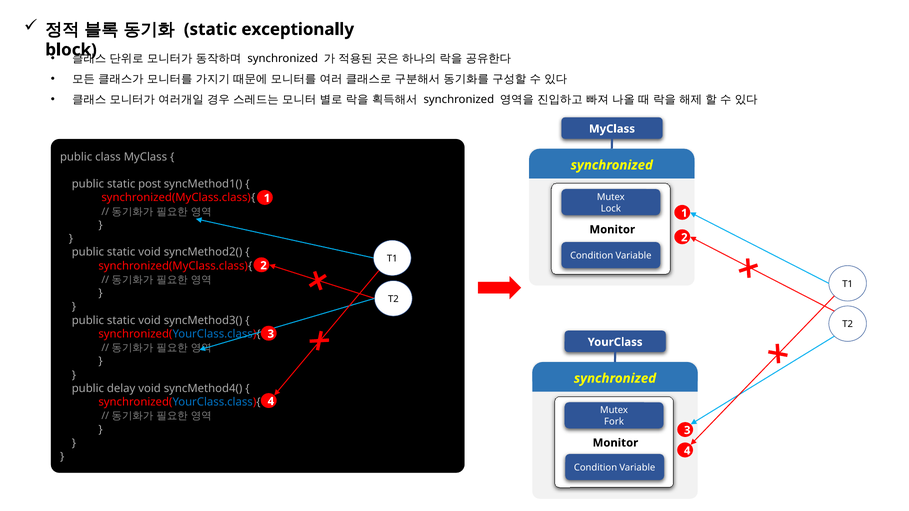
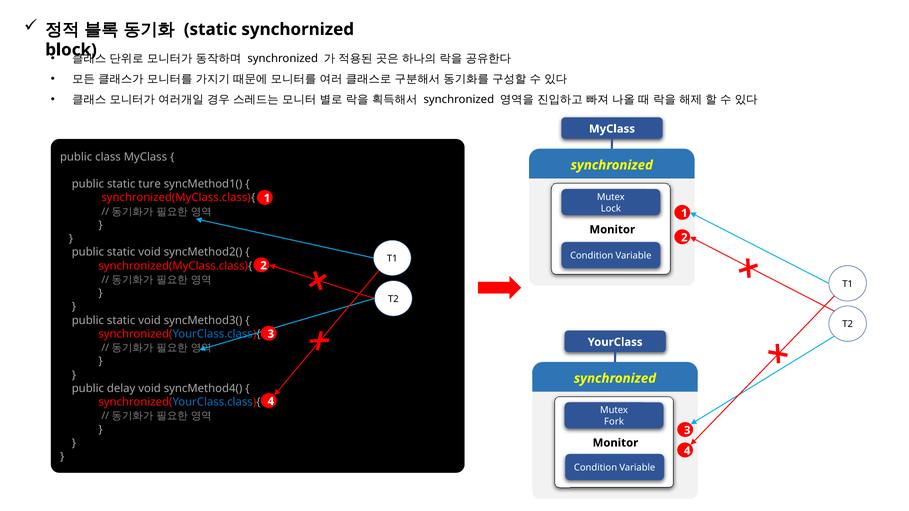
exceptionally: exceptionally -> synchornized
post: post -> ture
